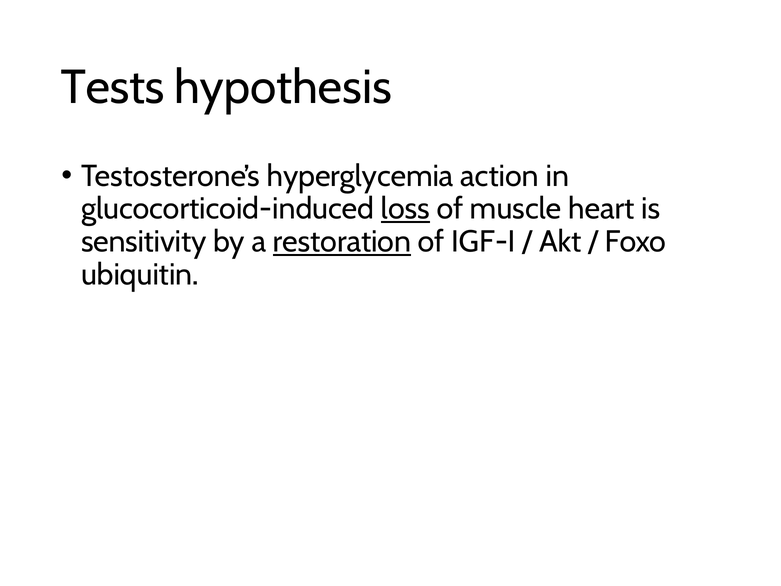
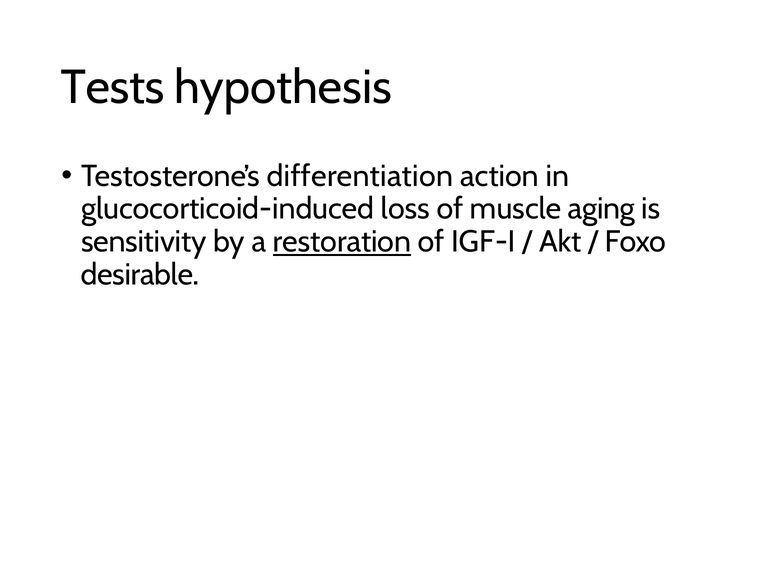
hyperglycemia: hyperglycemia -> differentiation
loss underline: present -> none
heart: heart -> aging
ubiquitin: ubiquitin -> desirable
